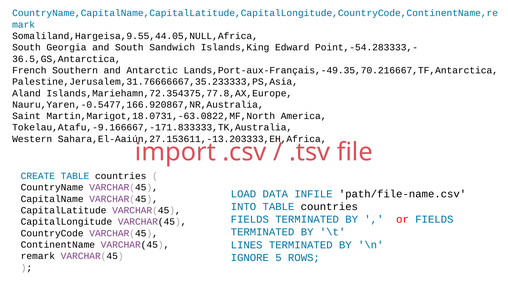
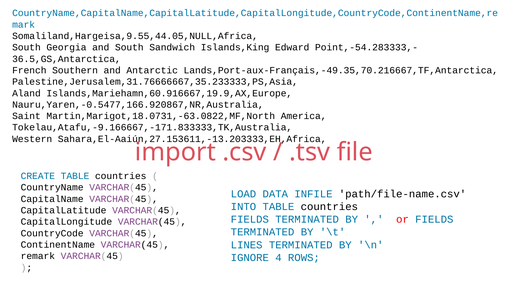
Islands,Mariehamn,72.354375,77.8,AX,Europe: Islands,Mariehamn,72.354375,77.8,AX,Europe -> Islands,Mariehamn,60.916667,19.9,AX,Europe
5: 5 -> 4
